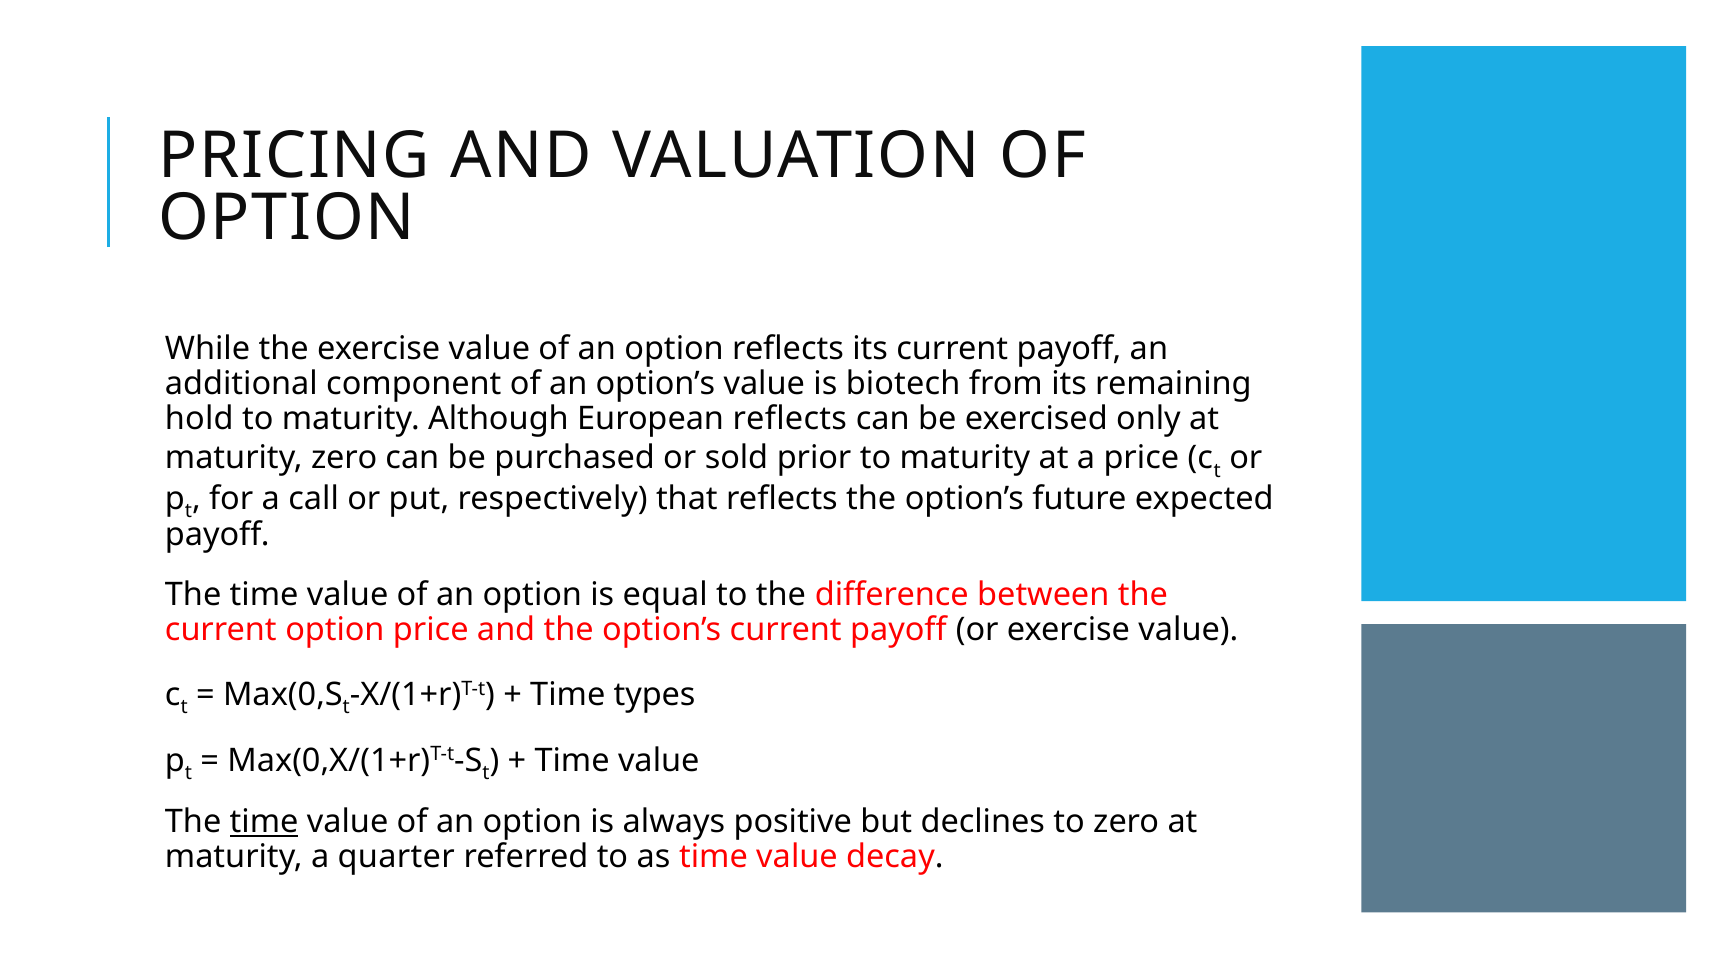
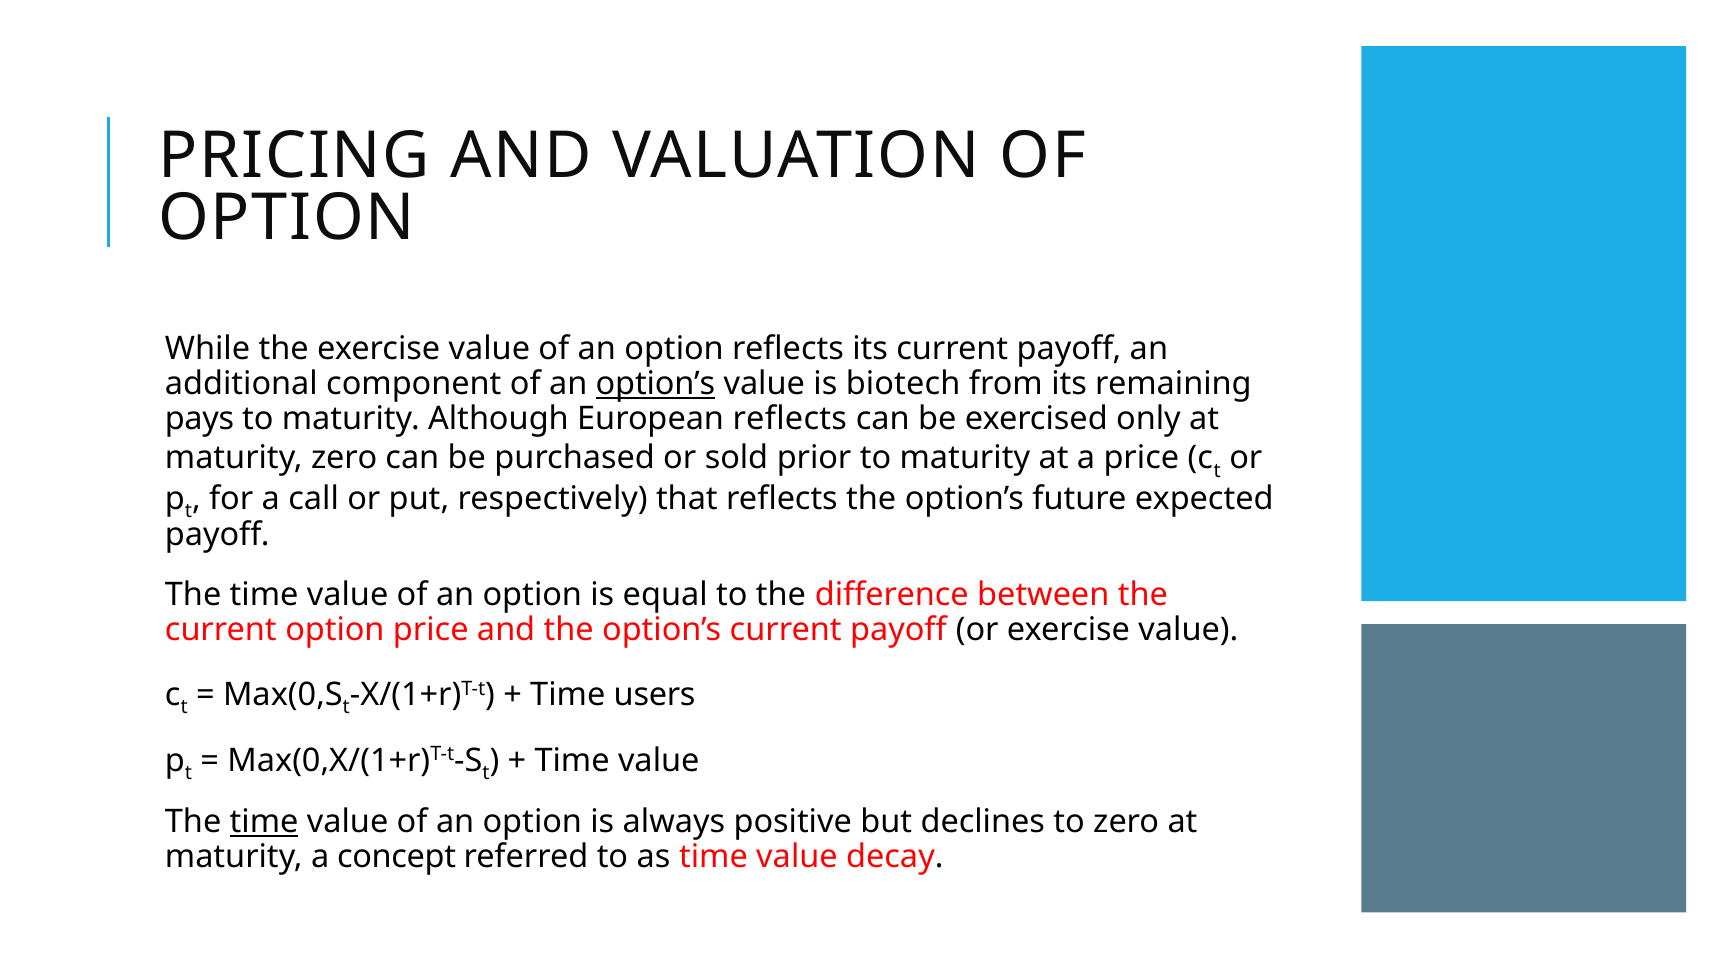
option’s at (655, 384) underline: none -> present
hold: hold -> pays
types: types -> users
quarter: quarter -> concept
